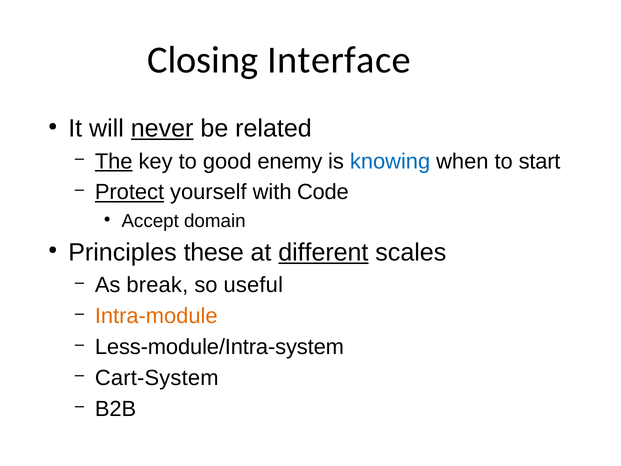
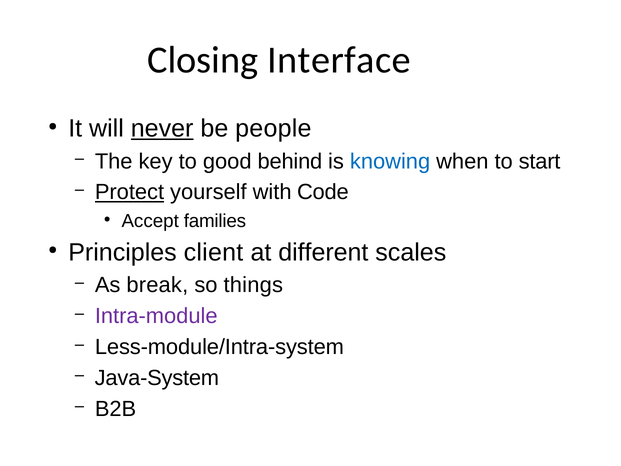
related: related -> people
The underline: present -> none
enemy: enemy -> behind
domain: domain -> families
these: these -> client
different underline: present -> none
useful: useful -> things
Intra-module colour: orange -> purple
Cart-System: Cart-System -> Java-System
